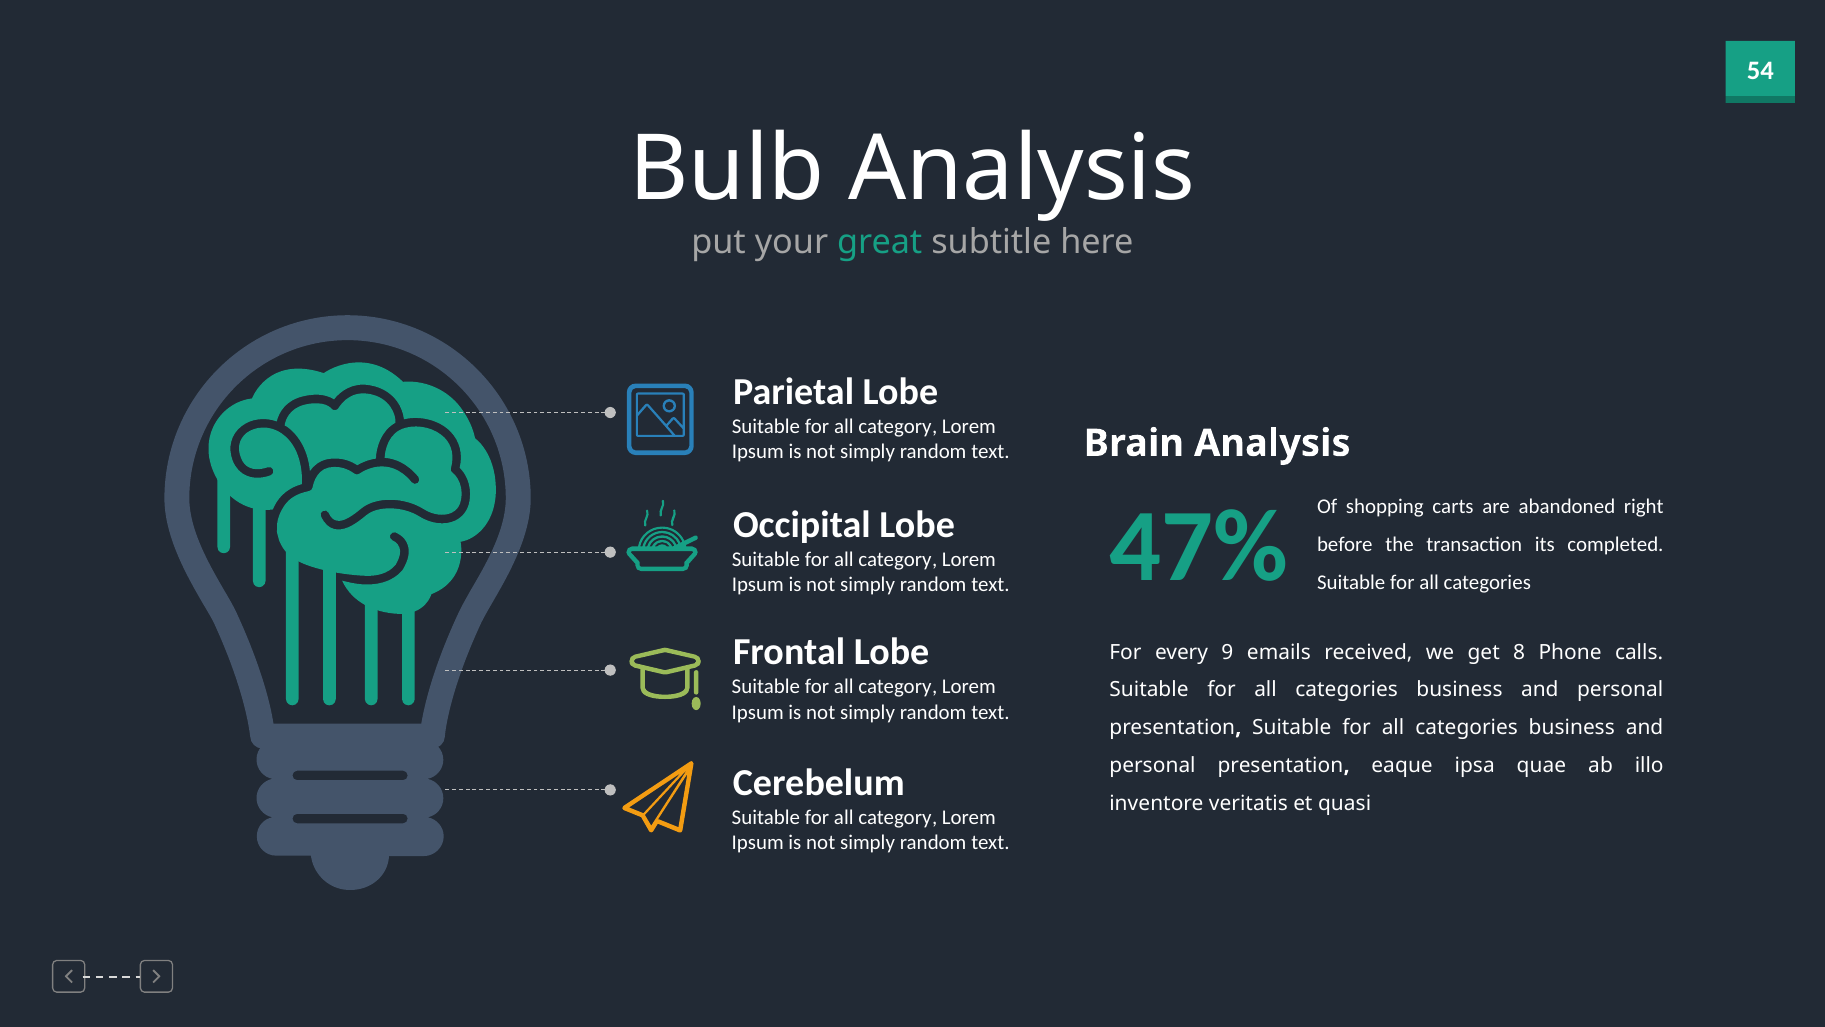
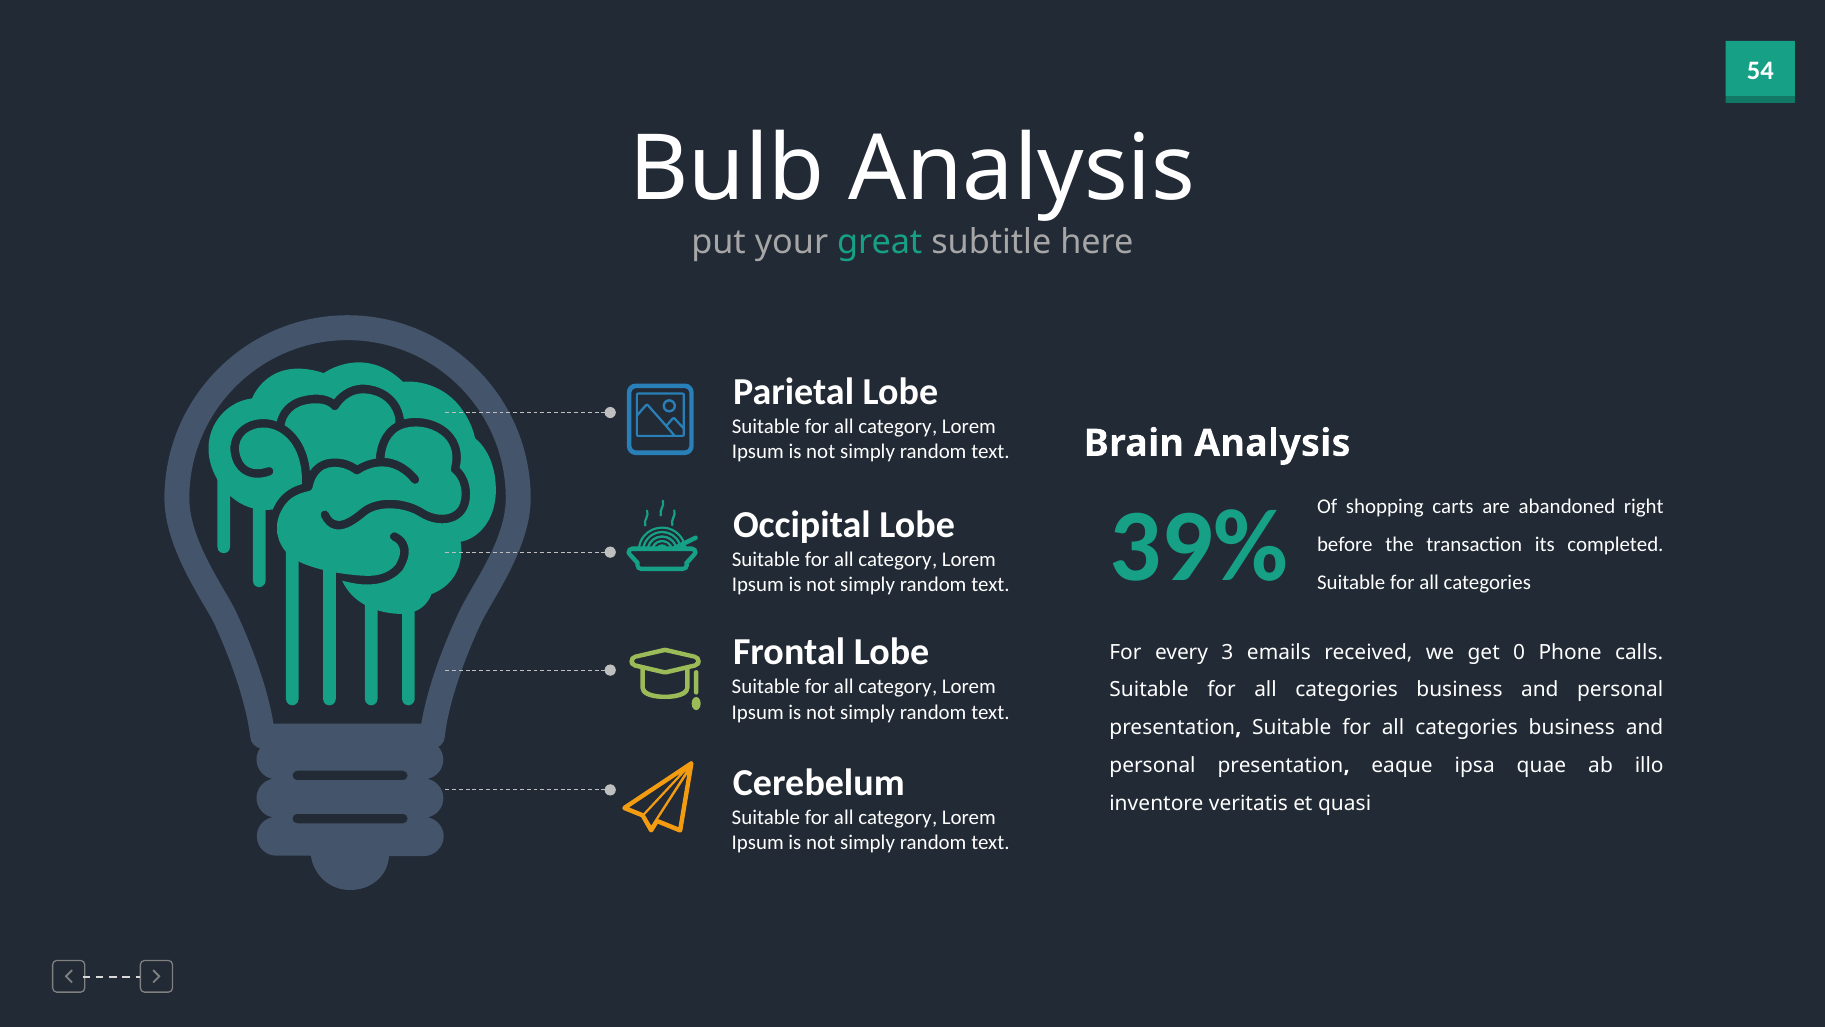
47%: 47% -> 39%
9: 9 -> 3
8: 8 -> 0
